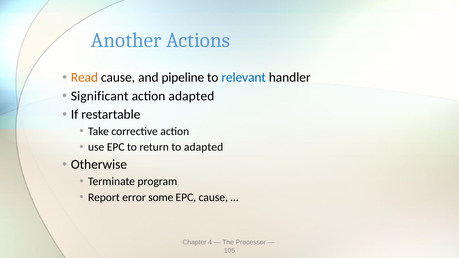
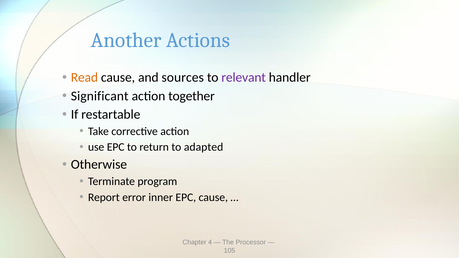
pipeline: pipeline -> sources
relevant colour: blue -> purple
action adapted: adapted -> together
some: some -> inner
